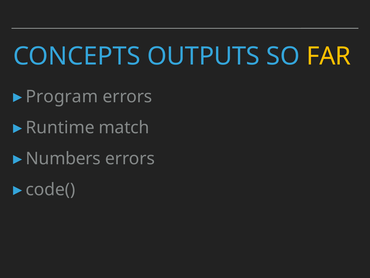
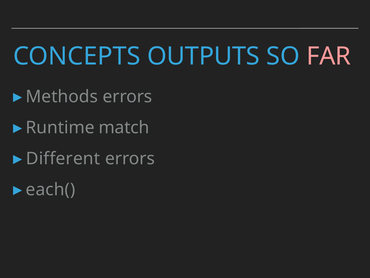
FAR colour: yellow -> pink
Program: Program -> Methods
Numbers: Numbers -> Different
code(: code( -> each(
